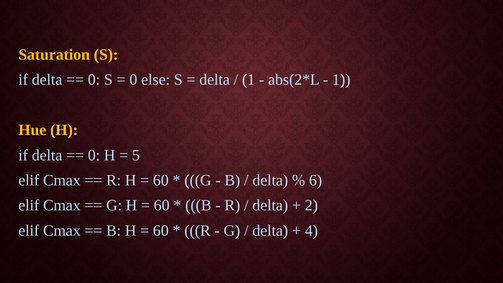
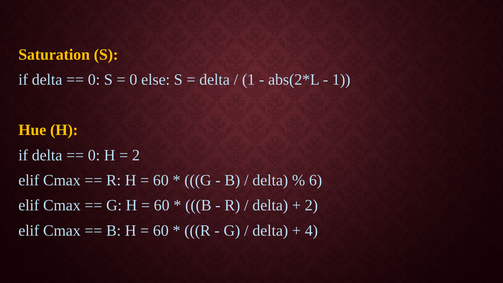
5 at (136, 155): 5 -> 2
